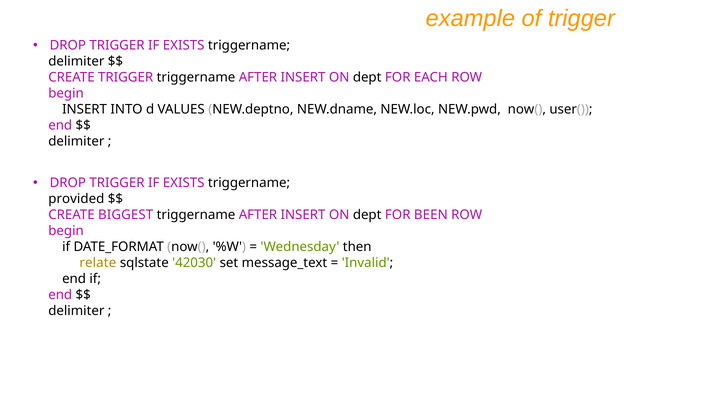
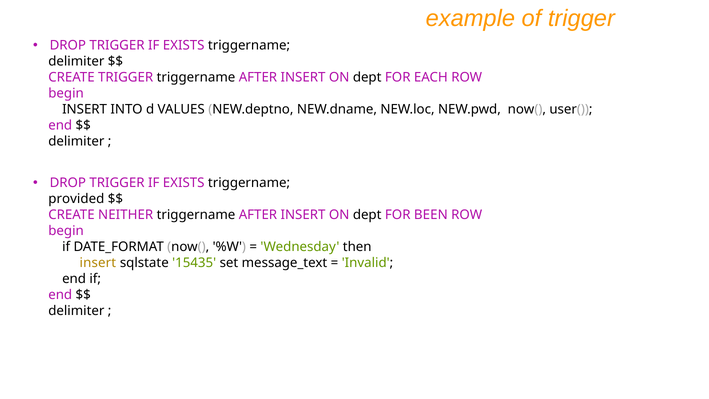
BIGGEST: BIGGEST -> NEITHER
relate at (98, 263): relate -> insert
42030: 42030 -> 15435
